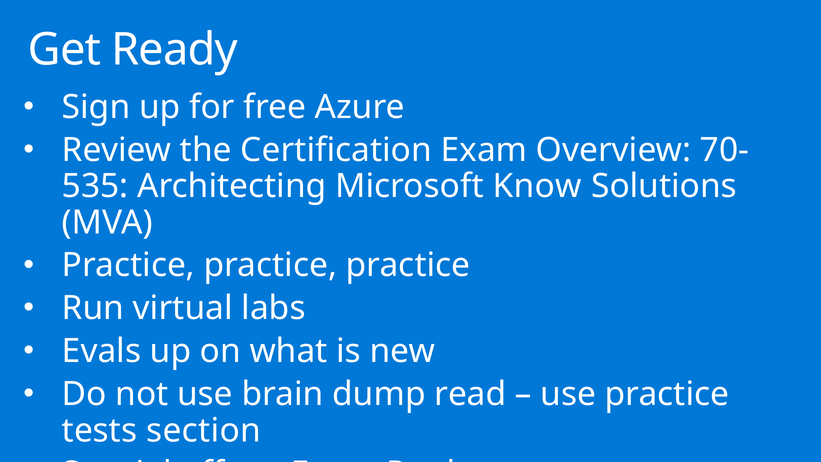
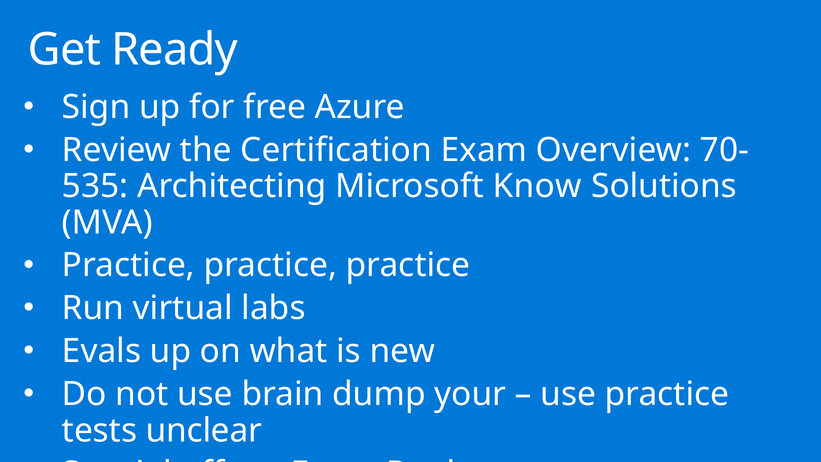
read: read -> your
section: section -> unclear
